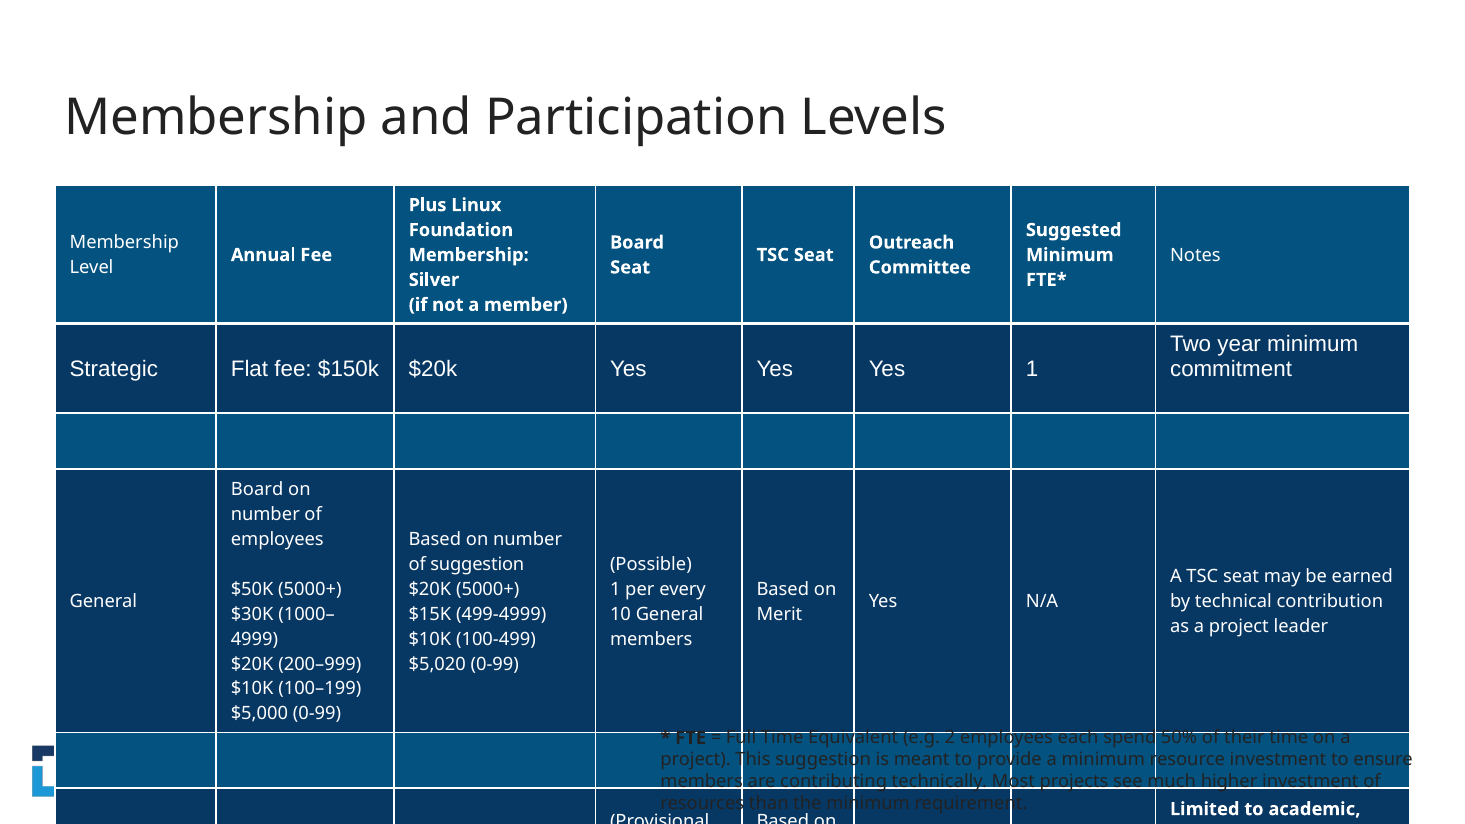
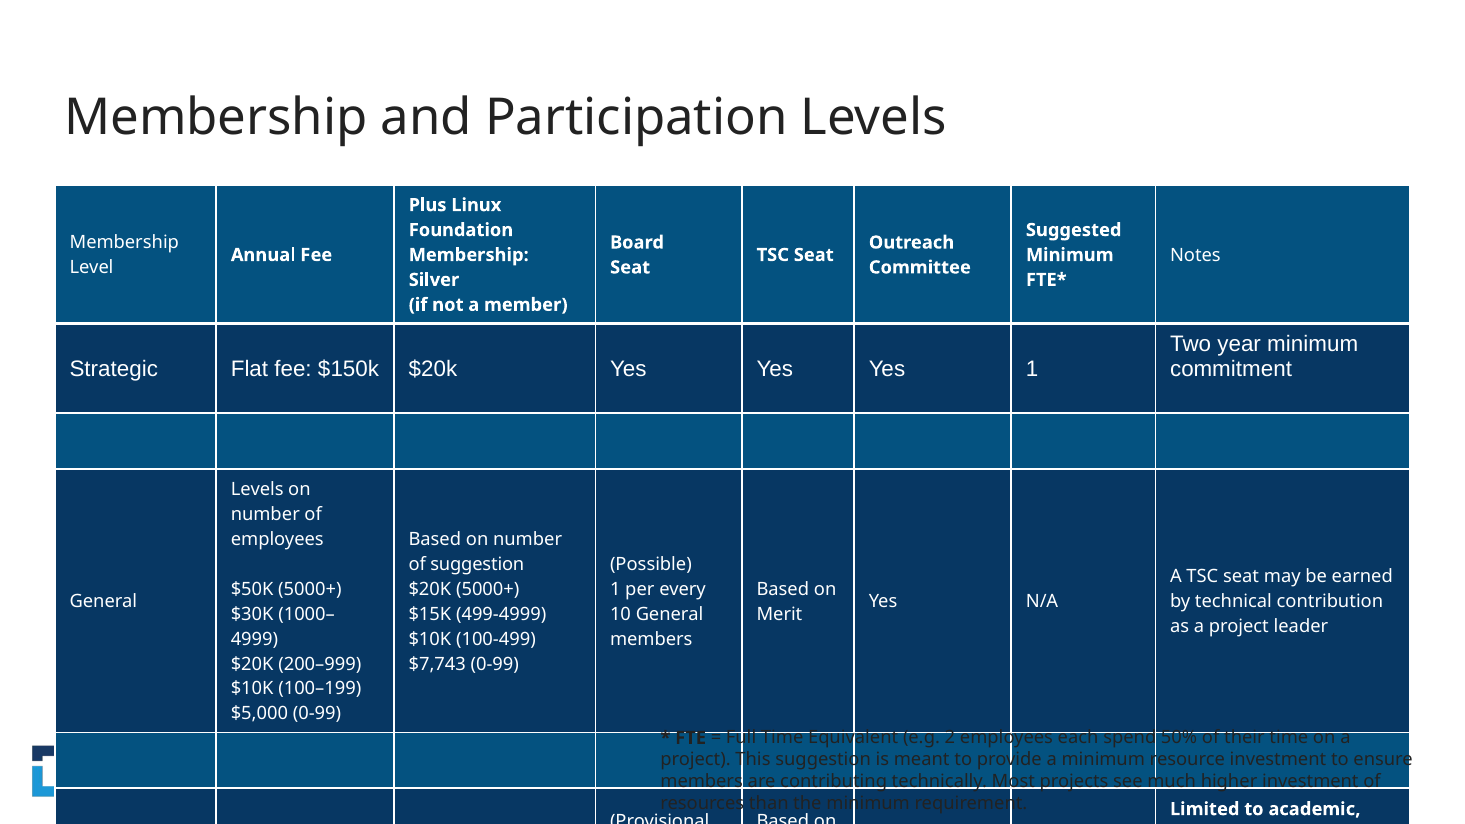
Board at (257, 490): Board -> Levels
$5,020: $5,020 -> $7,743
